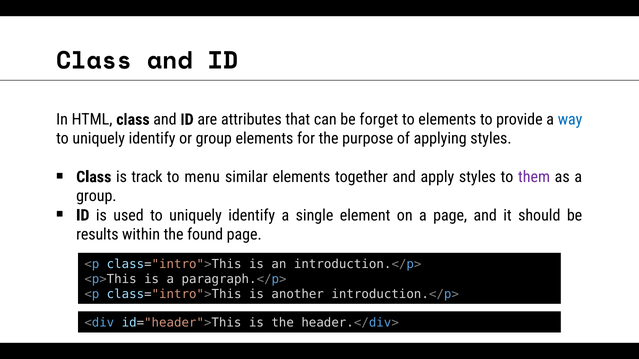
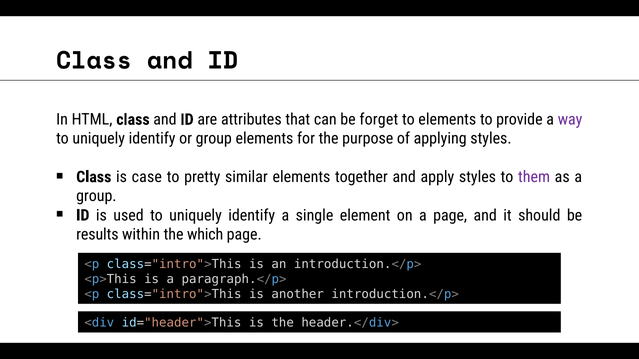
way colour: blue -> purple
track: track -> case
menu: menu -> pretty
found: found -> which
